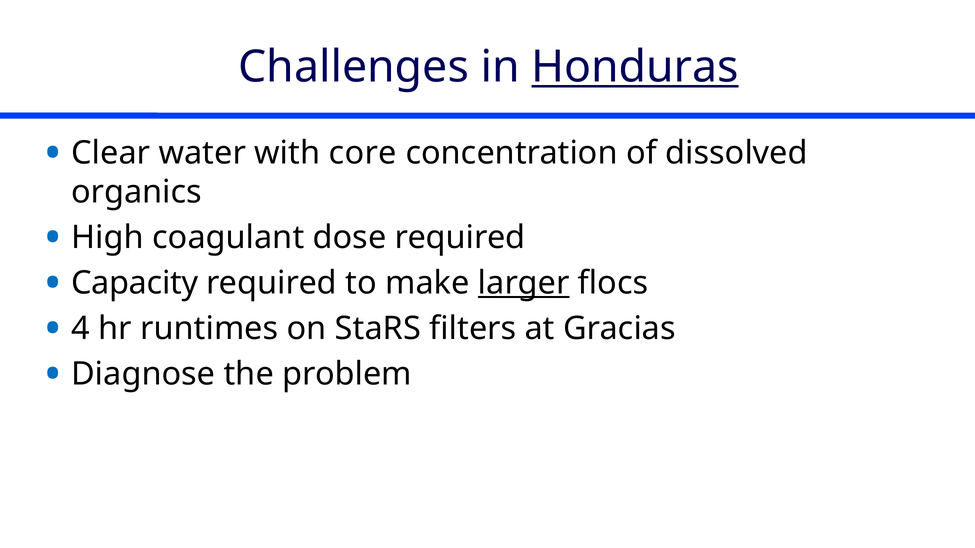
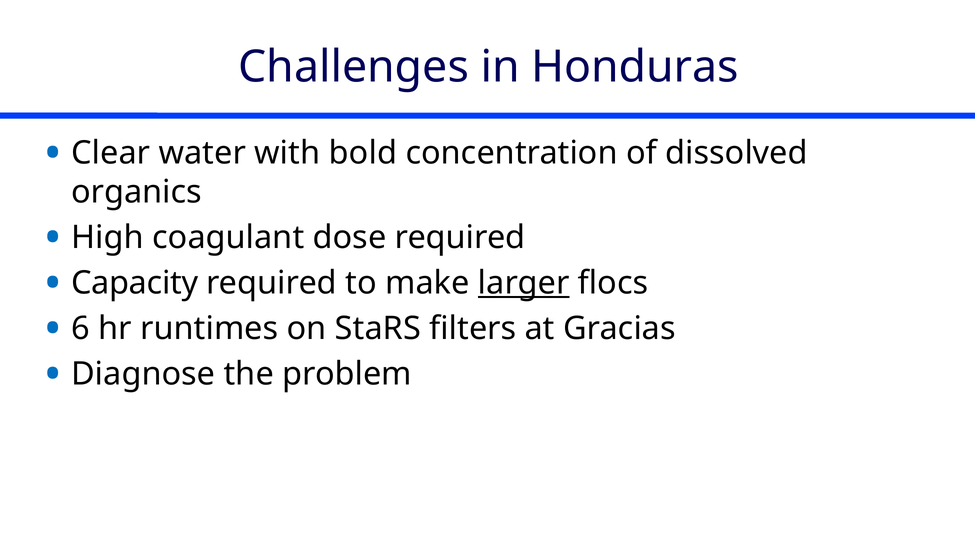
Honduras underline: present -> none
core: core -> bold
4: 4 -> 6
